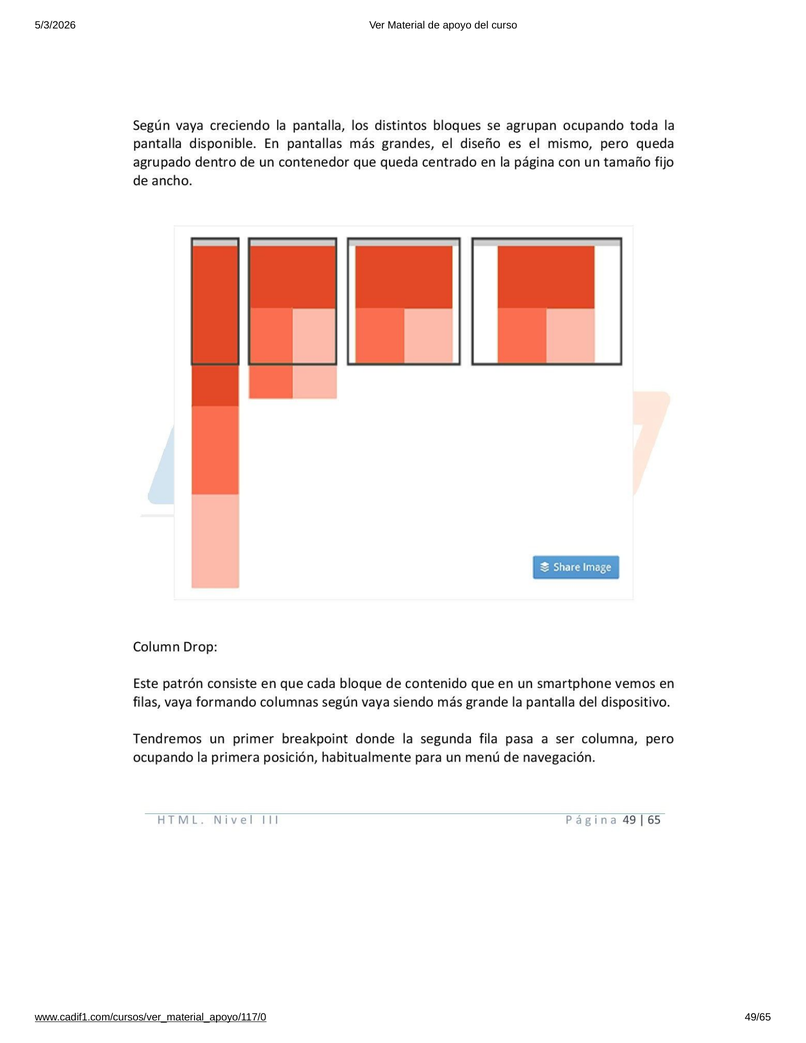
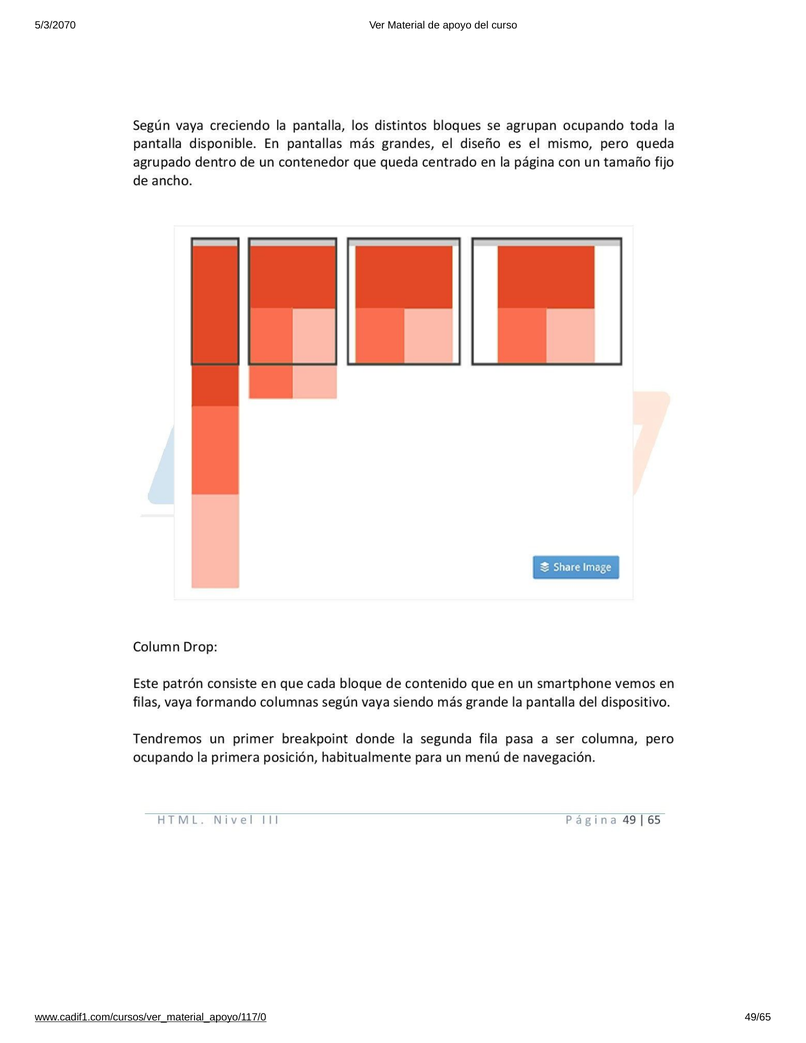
5/3/2026: 5/3/2026 -> 5/3/2070
